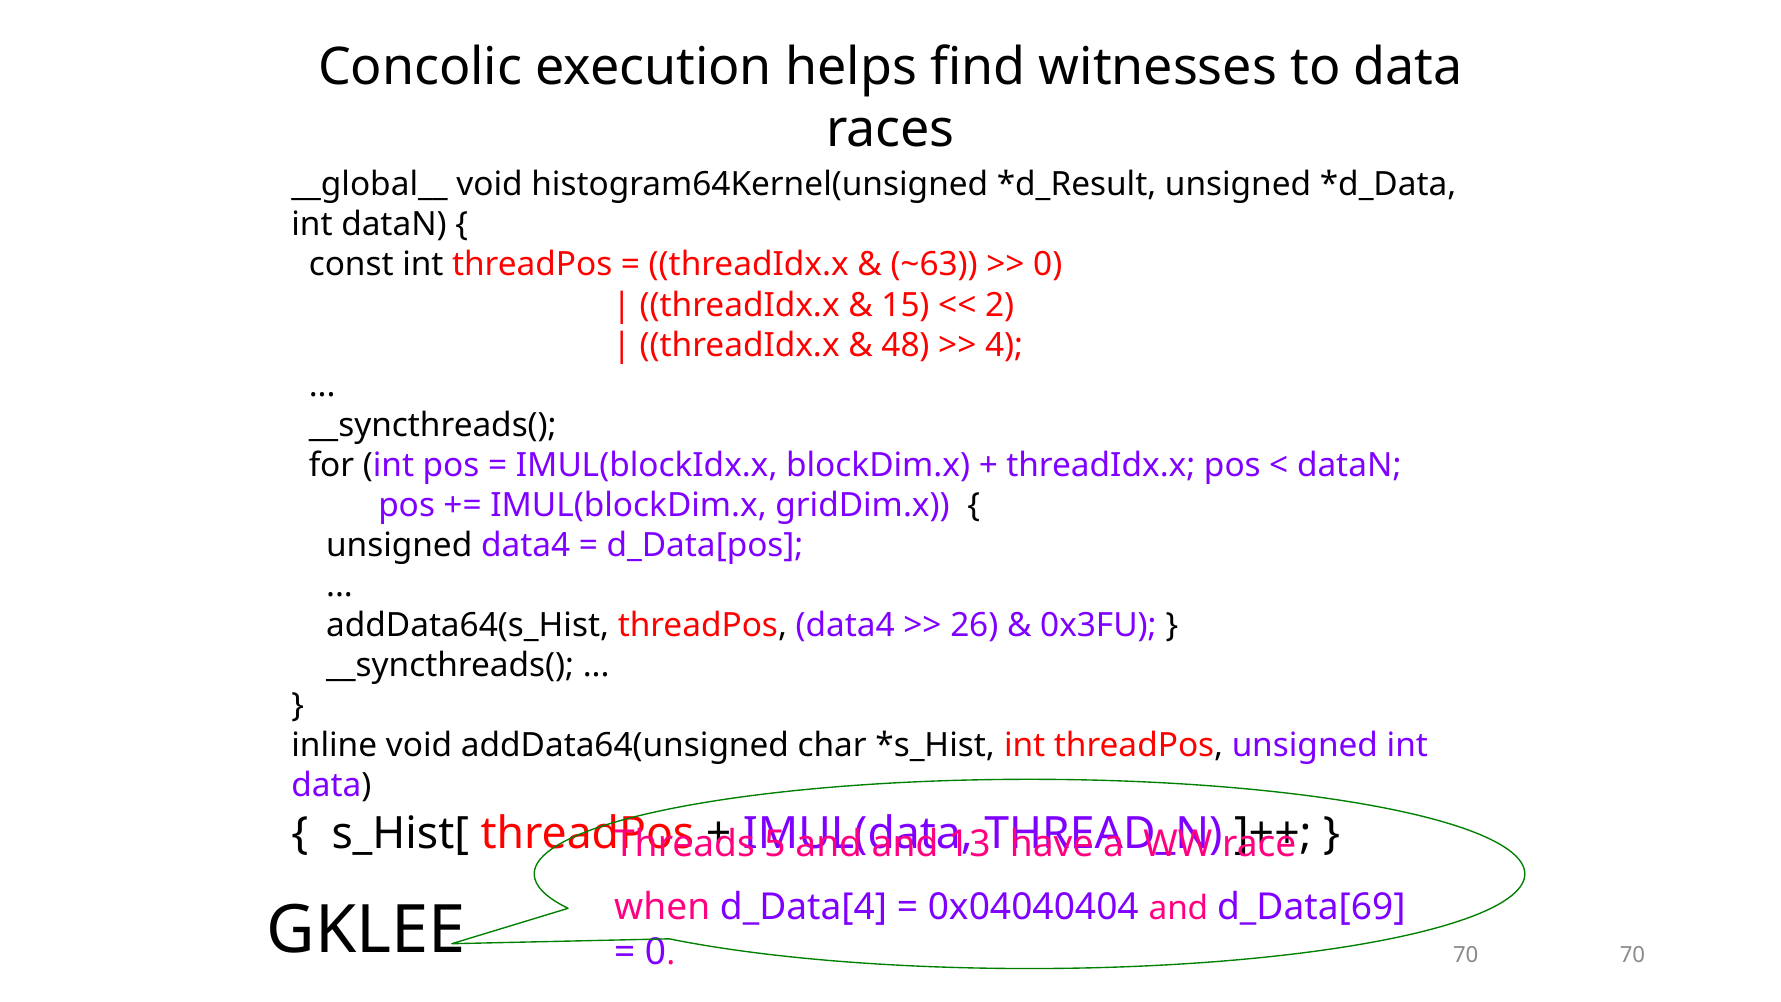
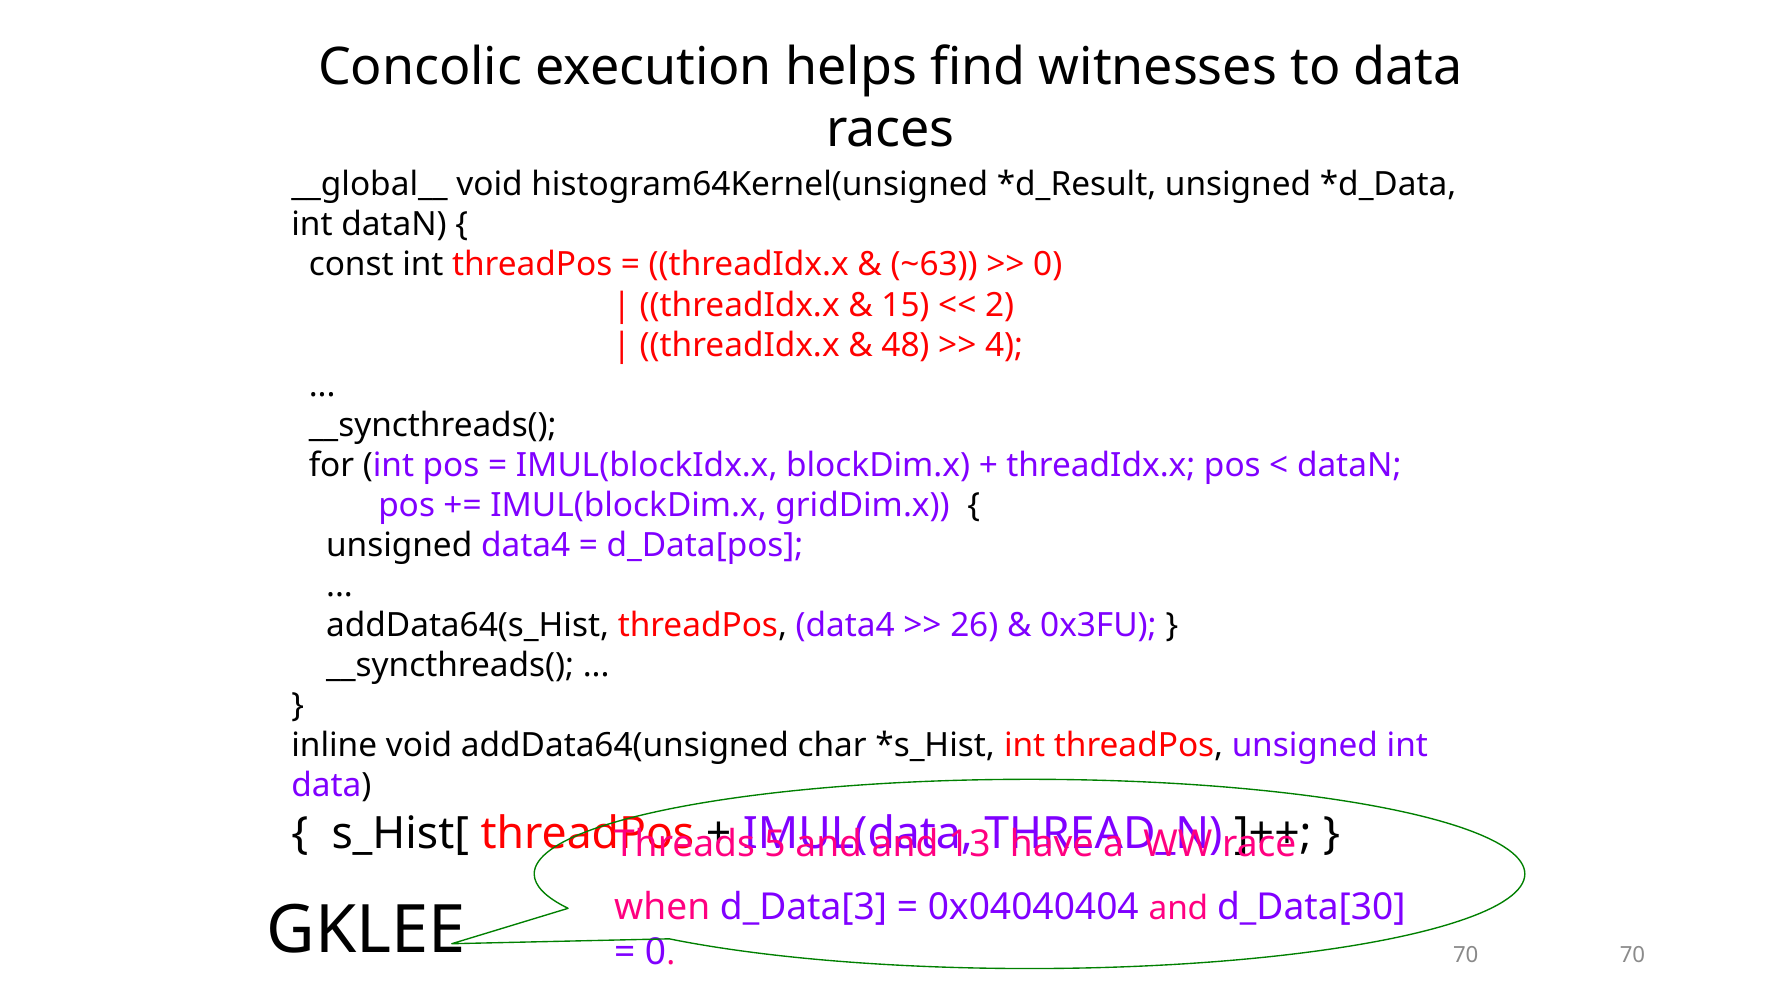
d_Data[4: d_Data[4 -> d_Data[3
d_Data[69: d_Data[69 -> d_Data[30
